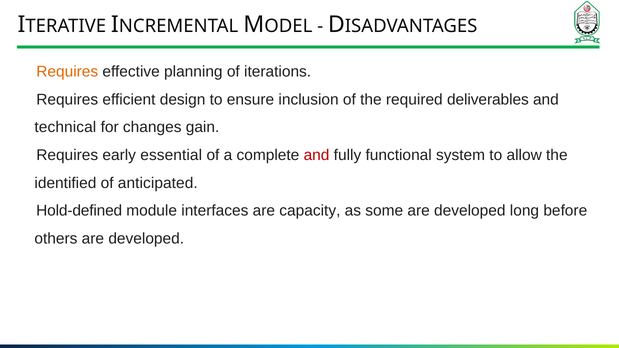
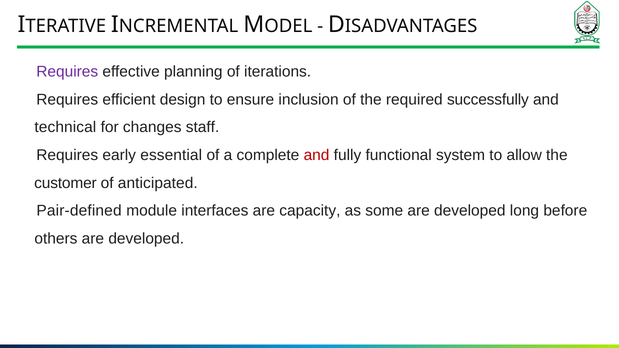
Requires at (67, 72) colour: orange -> purple
deliverables: deliverables -> successfully
gain: gain -> staff
identified: identified -> customer
Hold-defined: Hold-defined -> Pair-defined
